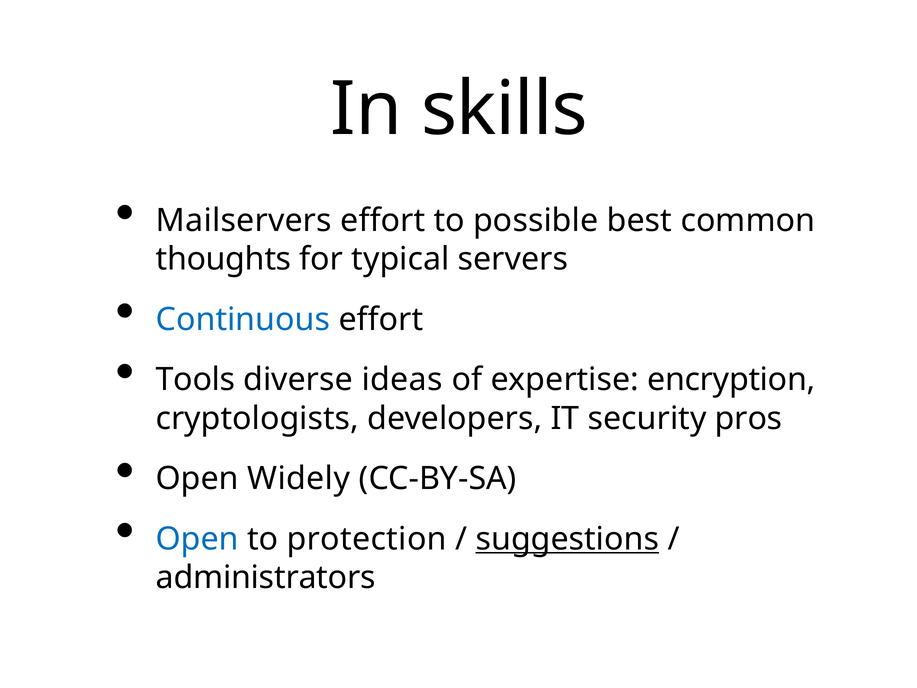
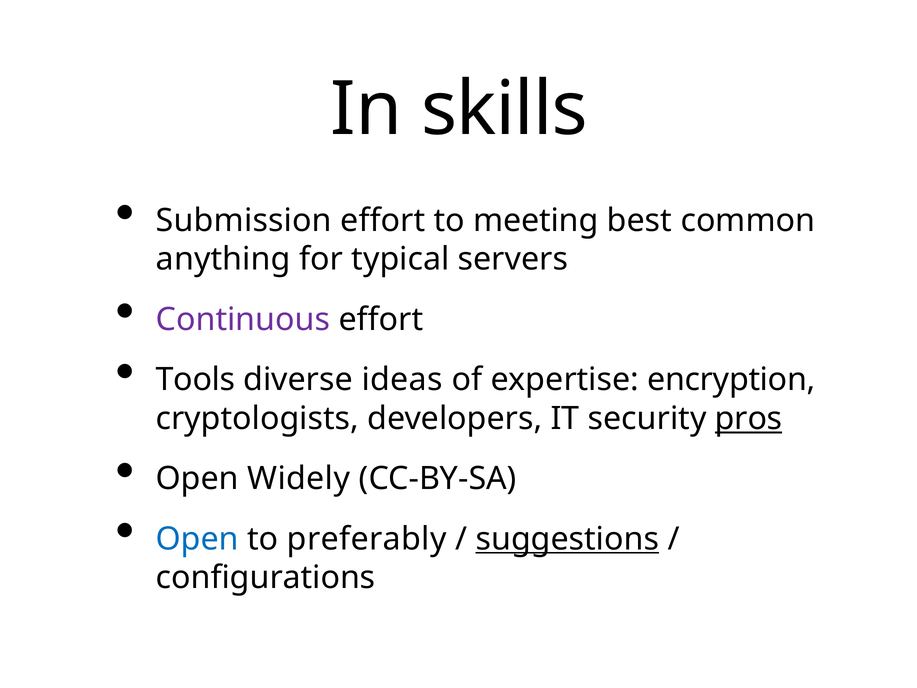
Mailservers: Mailservers -> Submission
possible: possible -> meeting
thoughts: thoughts -> anything
Continuous colour: blue -> purple
pros underline: none -> present
protection: protection -> preferably
administrators: administrators -> configurations
